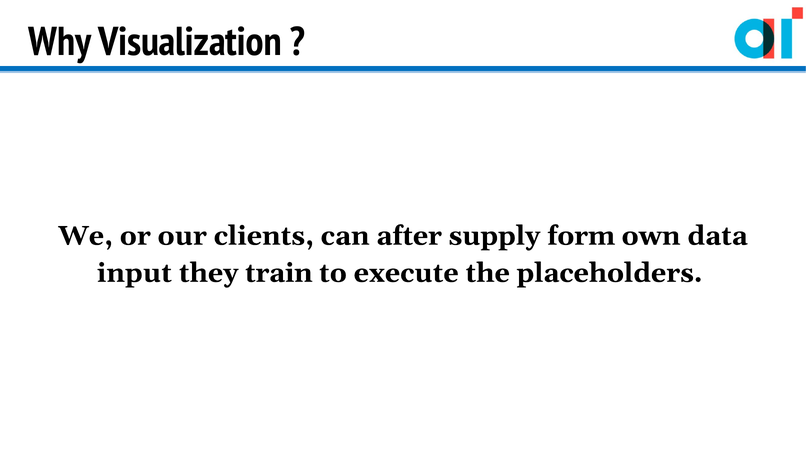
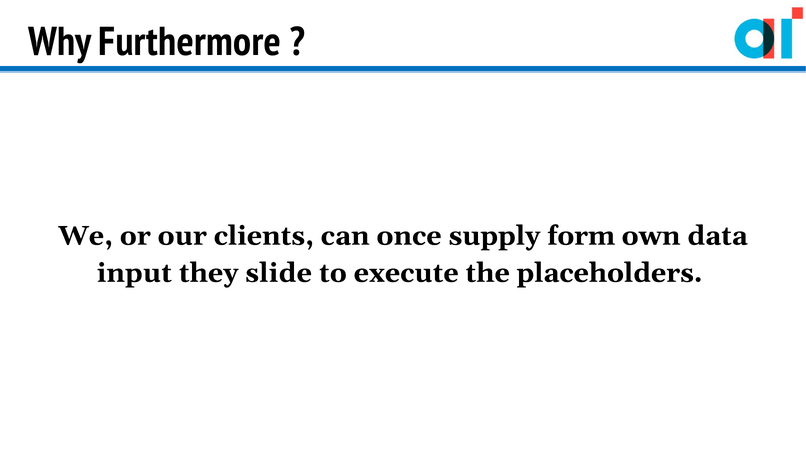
Visualization: Visualization -> Furthermore
after: after -> once
train: train -> slide
